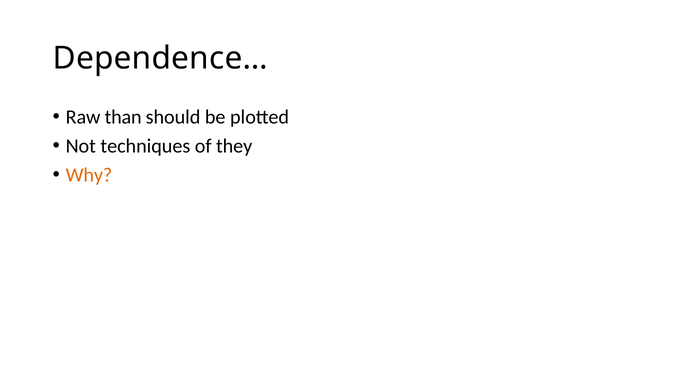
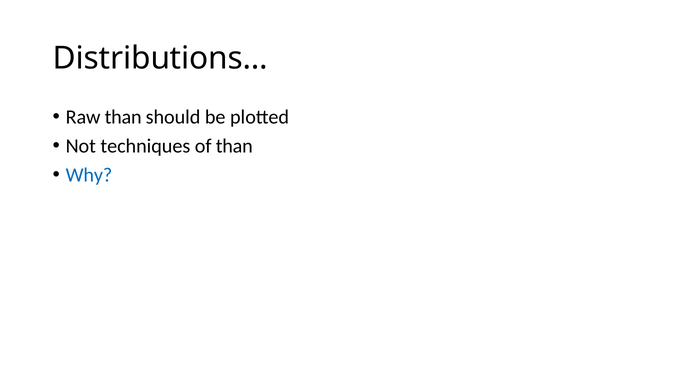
Dependence…: Dependence… -> Distributions…
of they: they -> than
Why colour: orange -> blue
